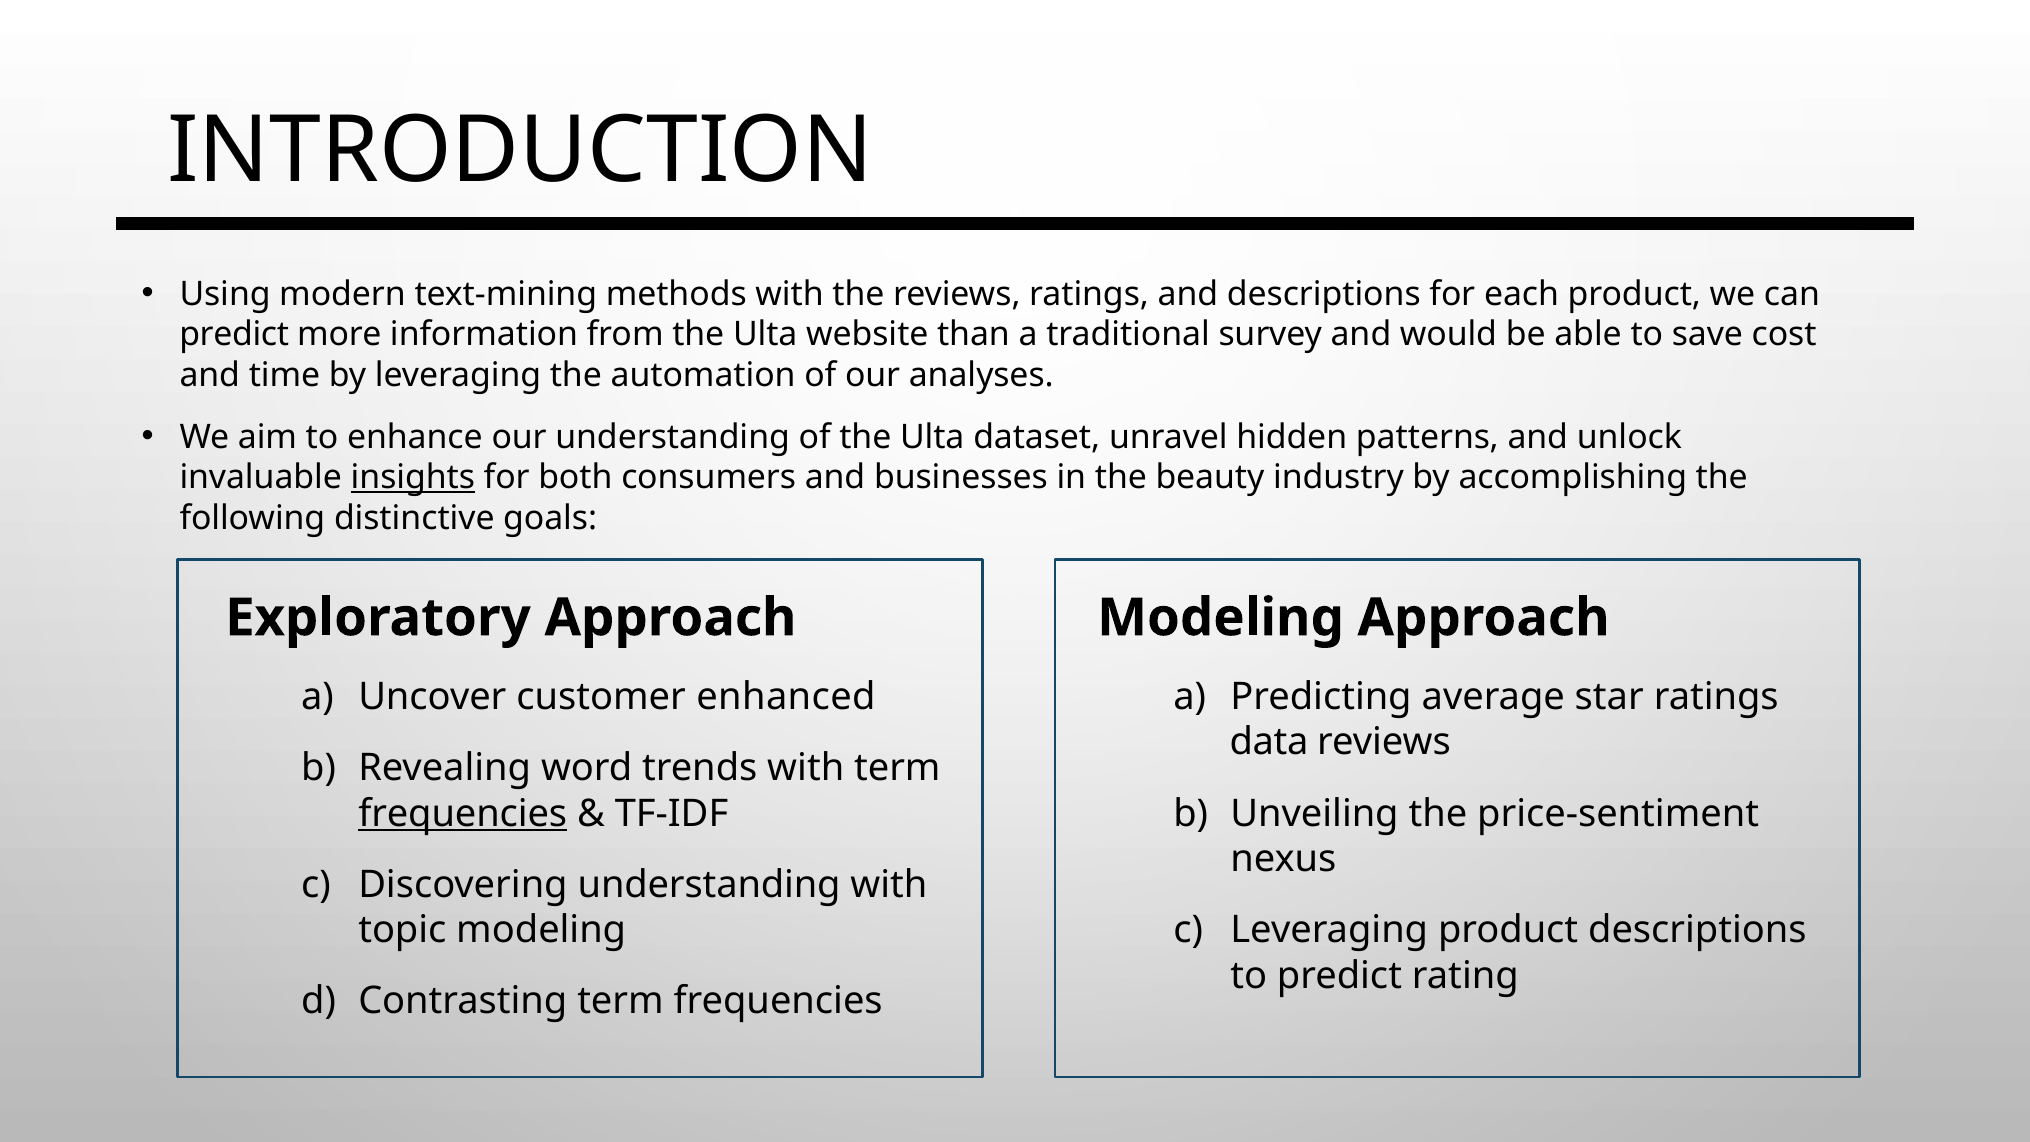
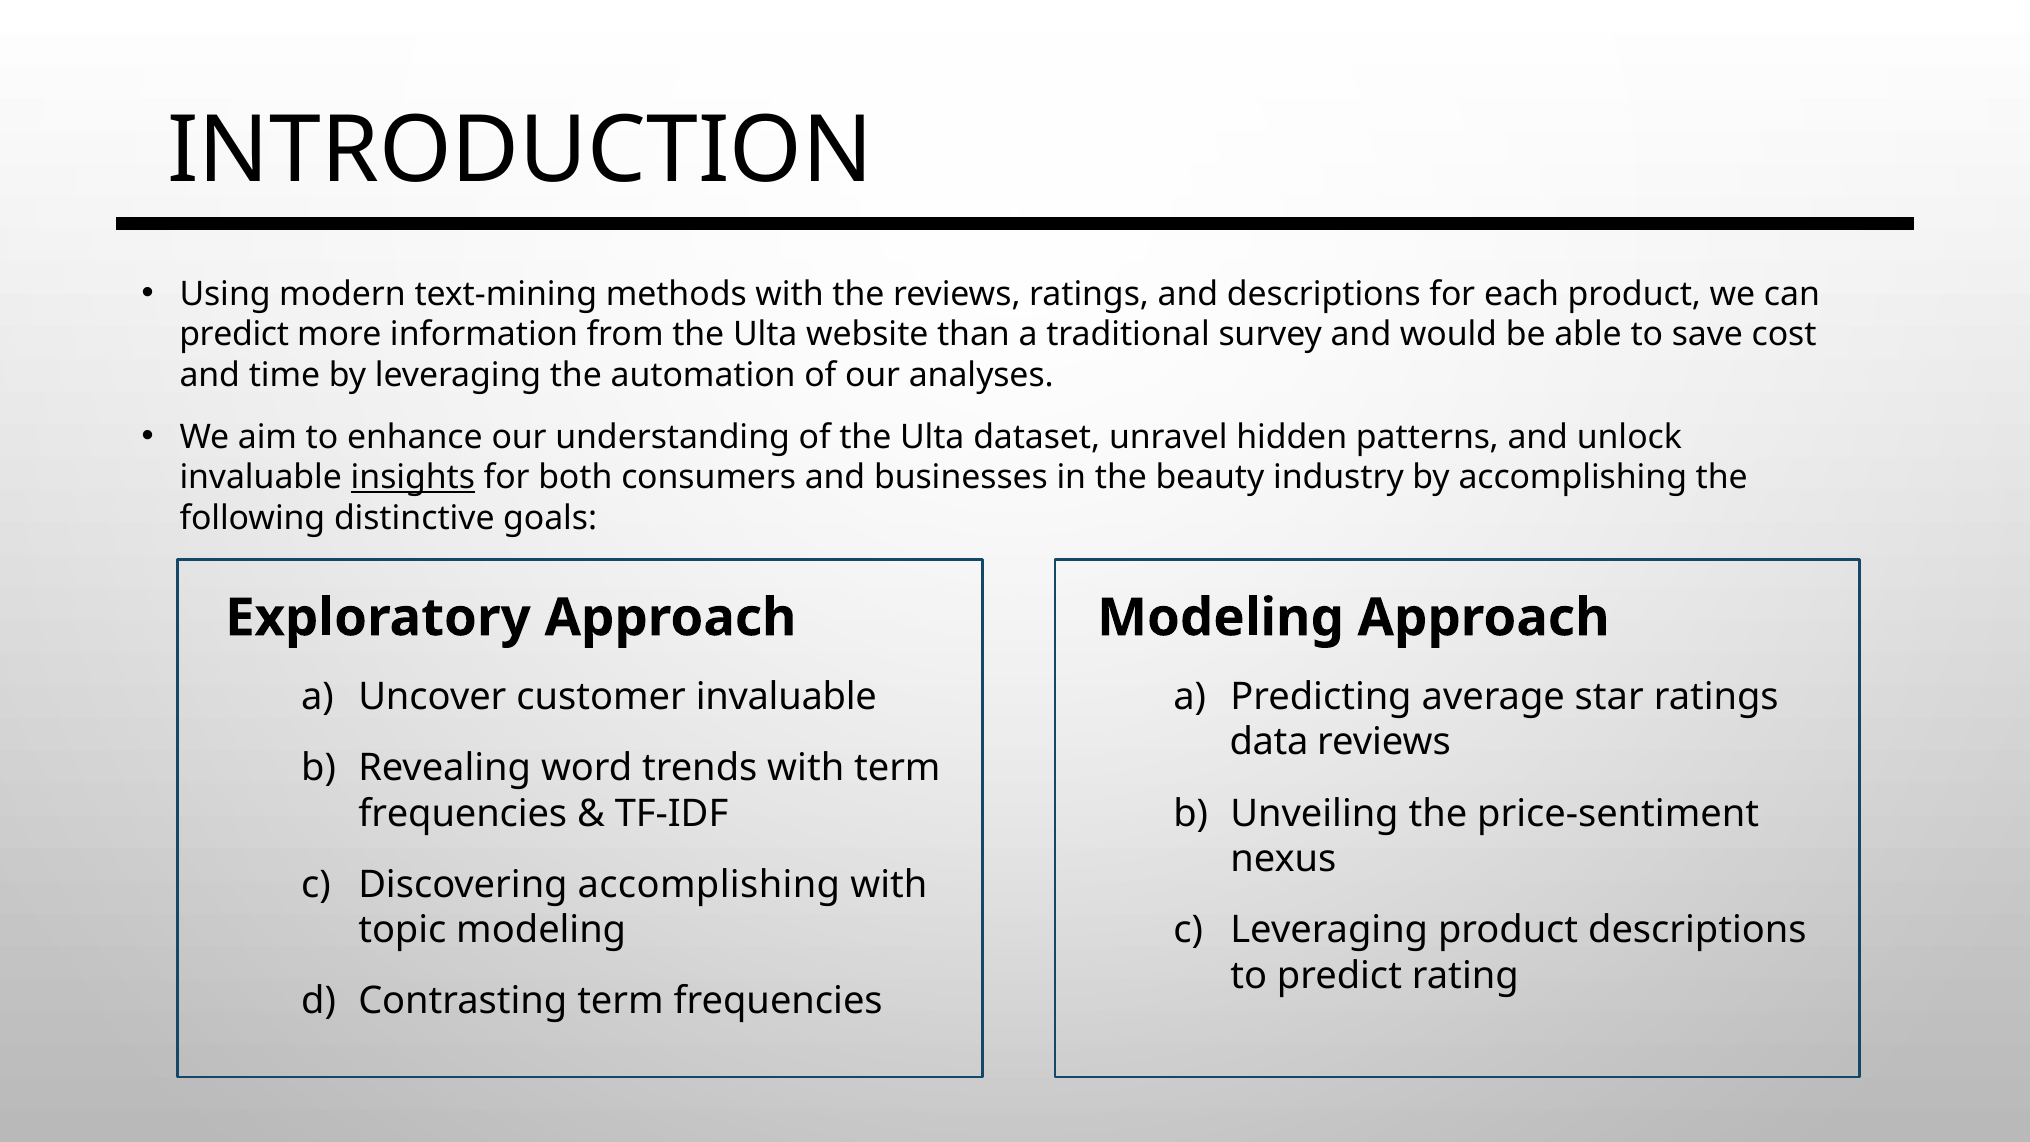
customer enhanced: enhanced -> invaluable
frequencies at (463, 813) underline: present -> none
Discovering understanding: understanding -> accomplishing
